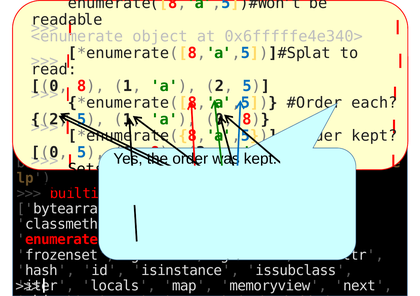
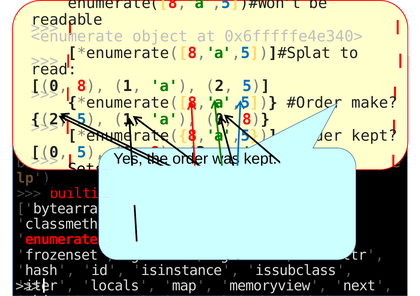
each at (374, 103): each -> make
